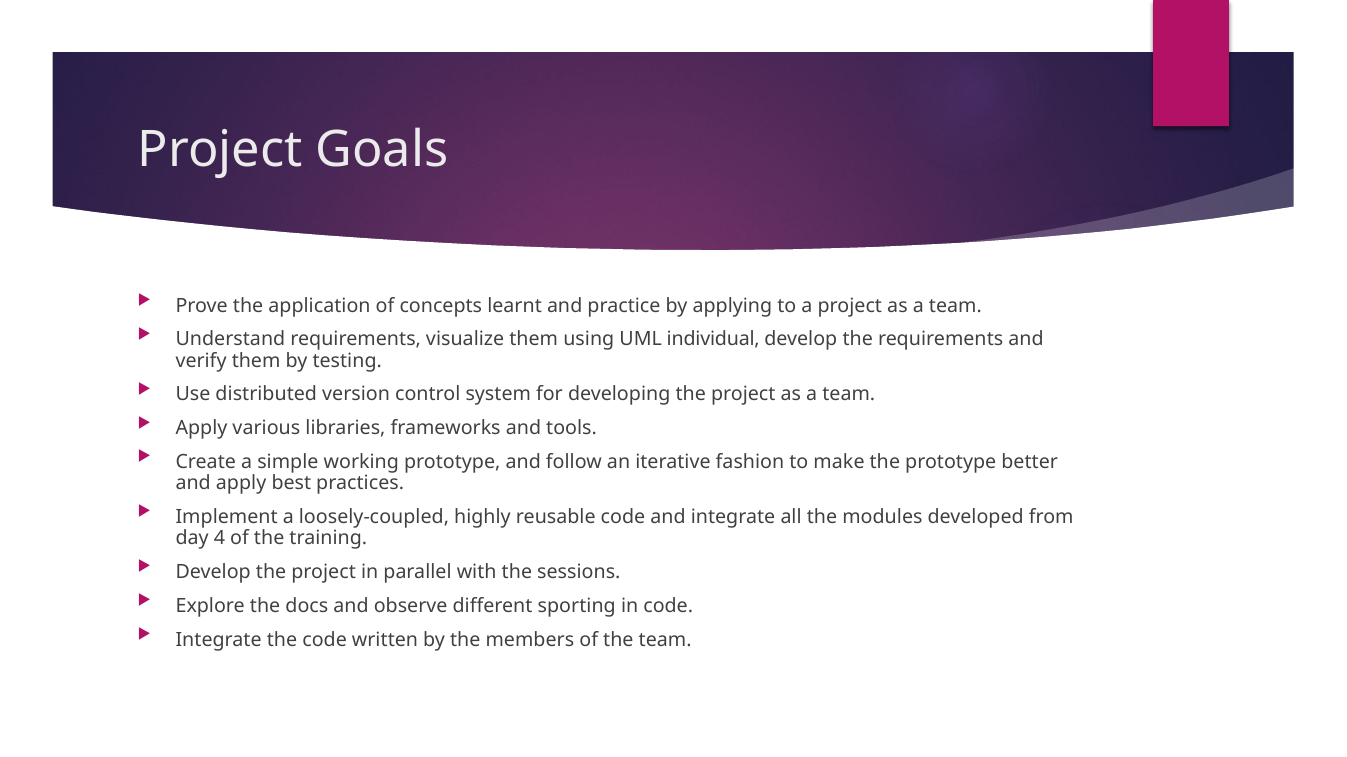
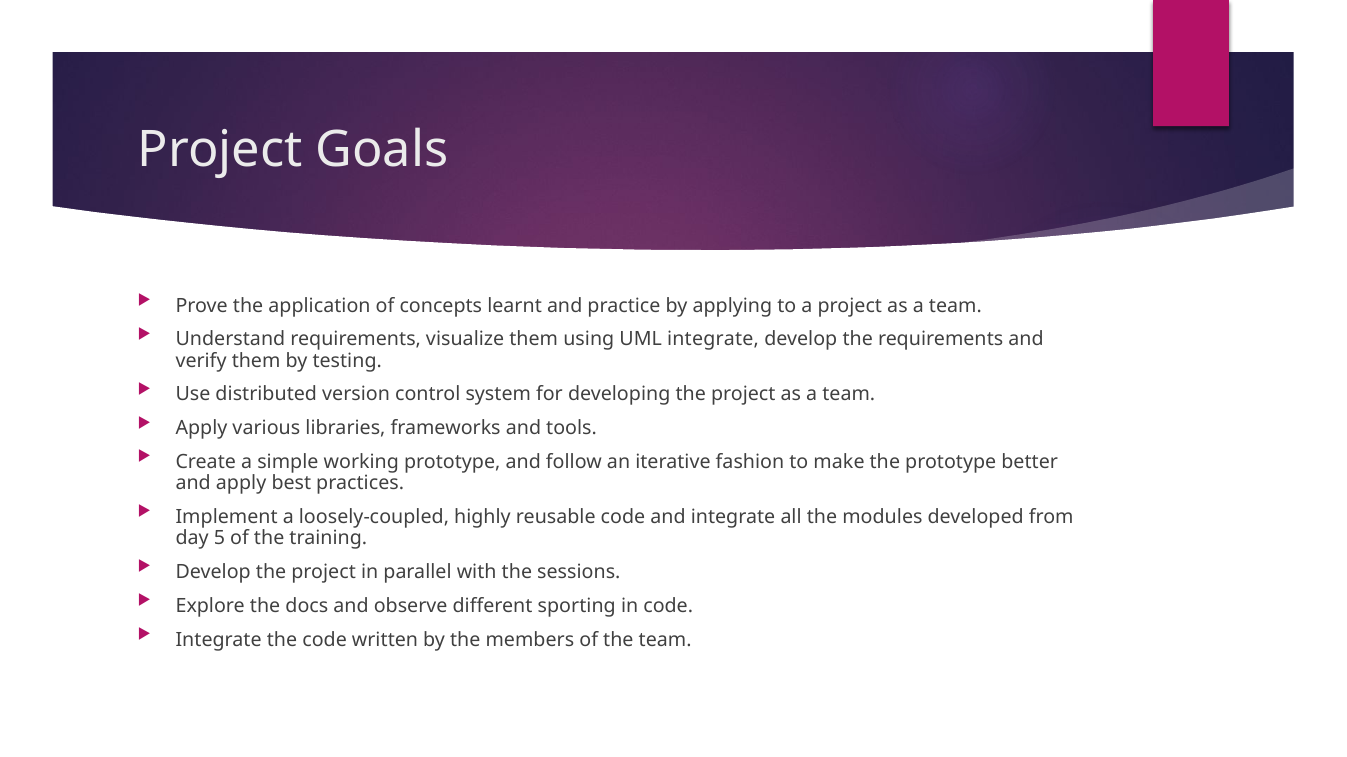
UML individual: individual -> integrate
4: 4 -> 5
